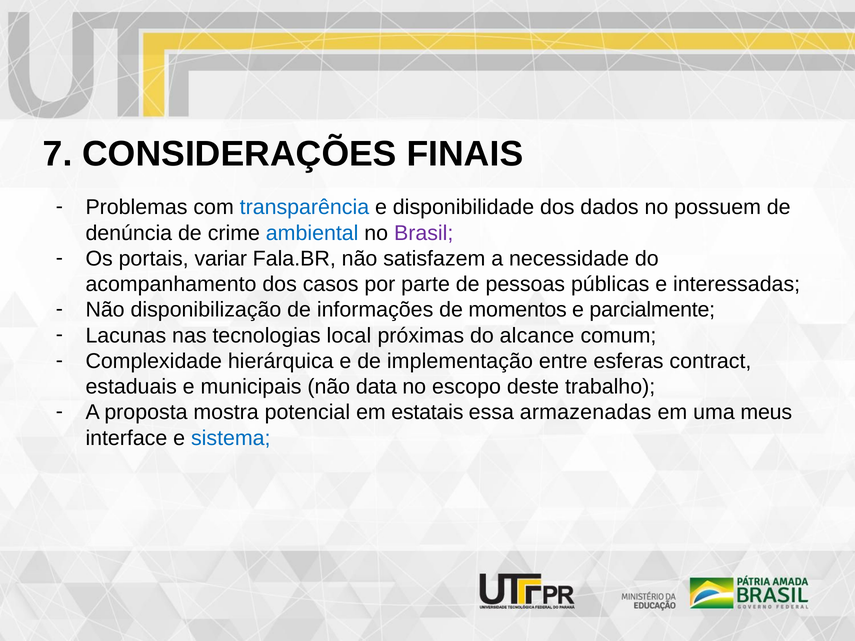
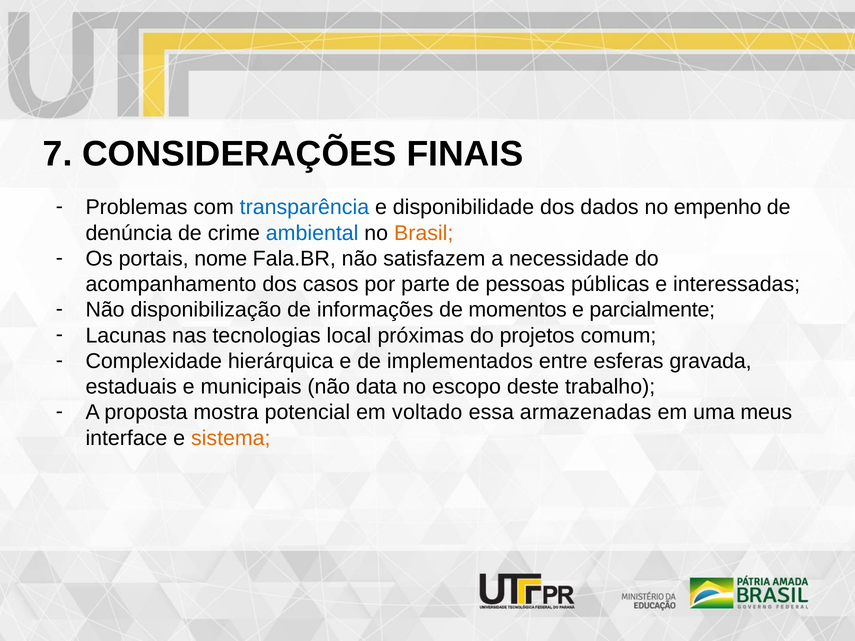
possuem: possuem -> empenho
Brasil colour: purple -> orange
variar: variar -> nome
alcance: alcance -> projetos
implementação: implementação -> implementados
contract: contract -> gravada
estatais: estatais -> voltado
sistema colour: blue -> orange
